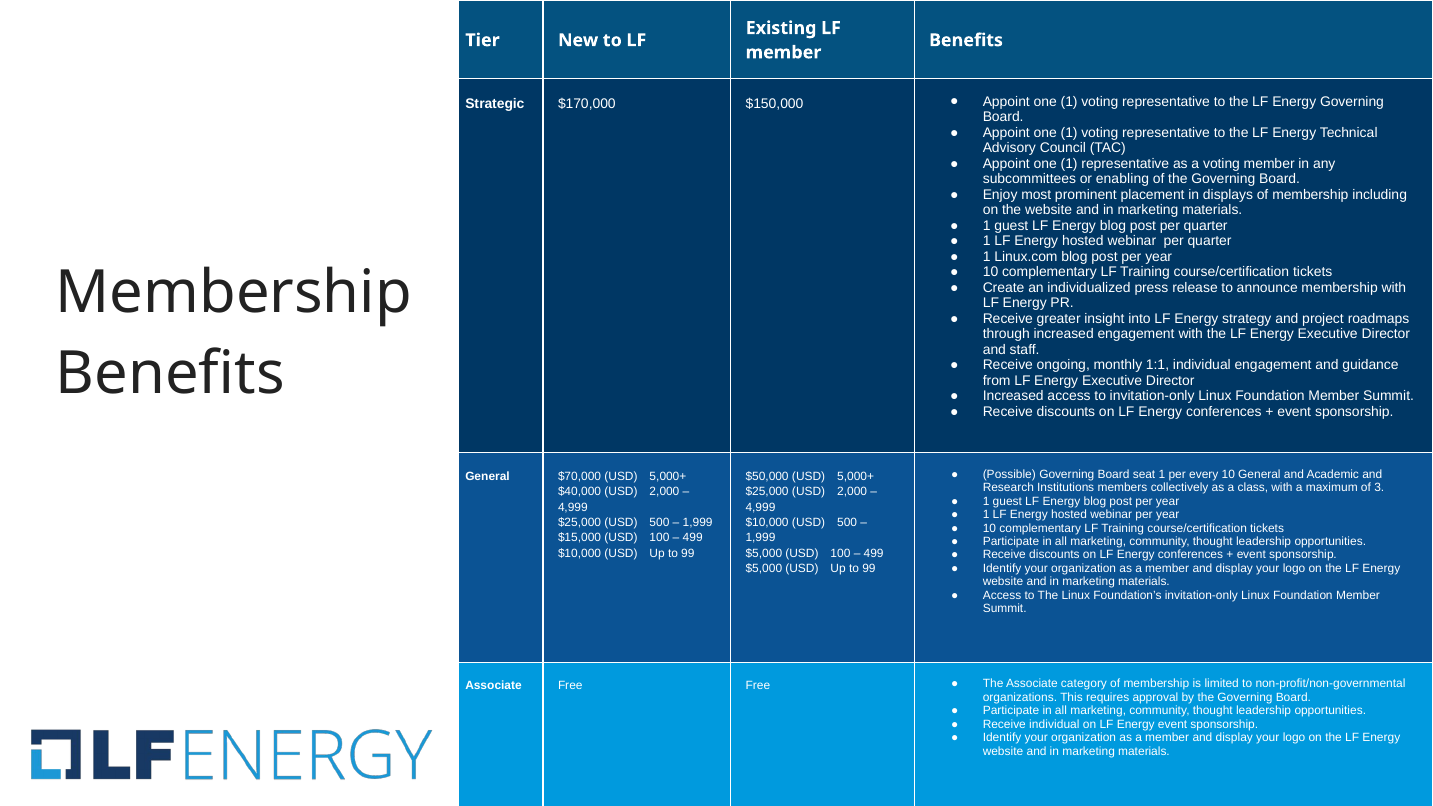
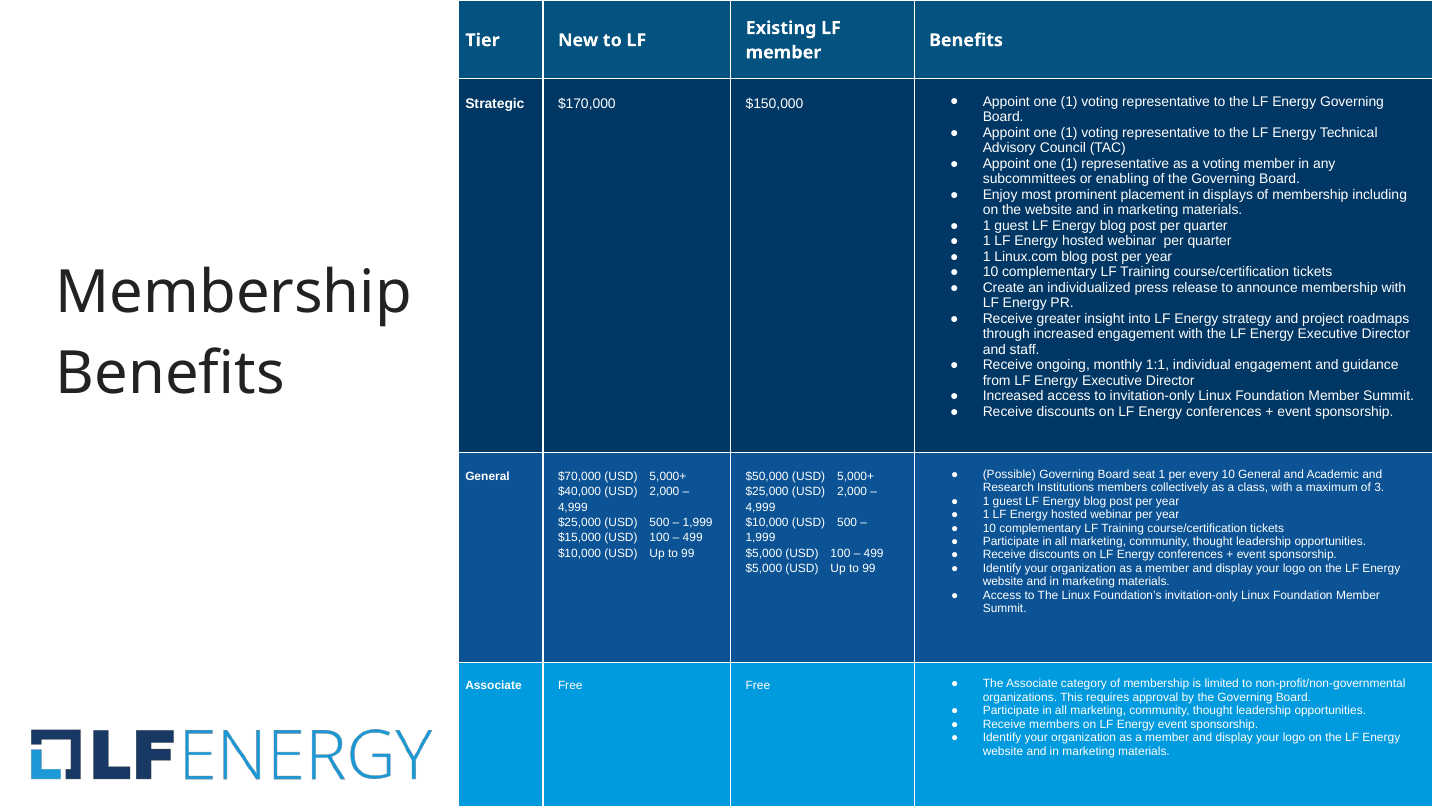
Receive individual: individual -> members
